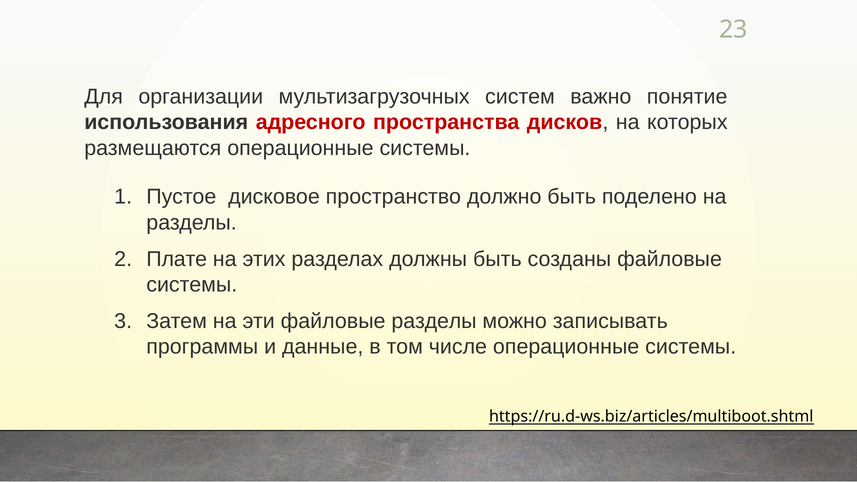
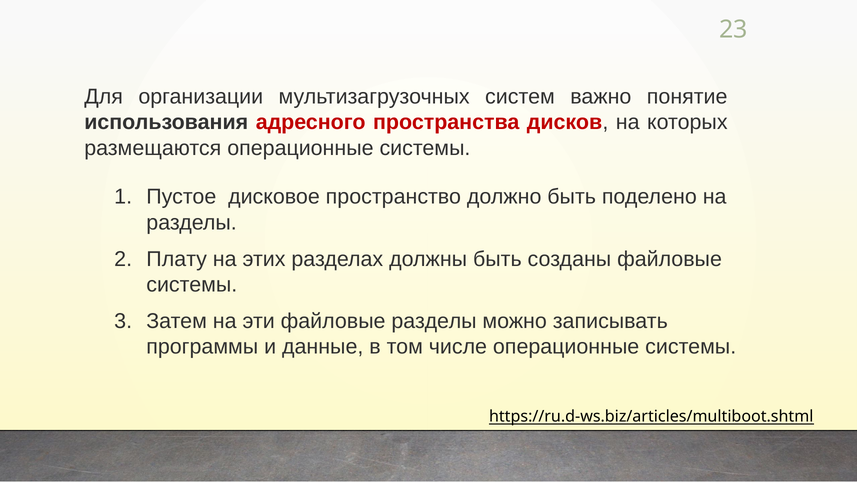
Плате: Плате -> Плату
